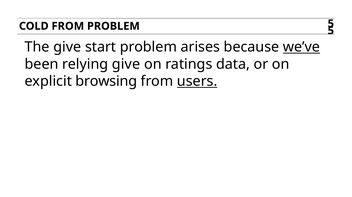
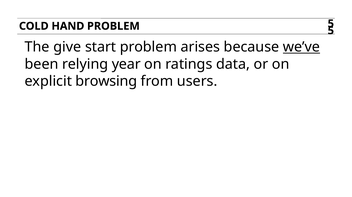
COLD FROM: FROM -> HAND
relying give: give -> year
users underline: present -> none
